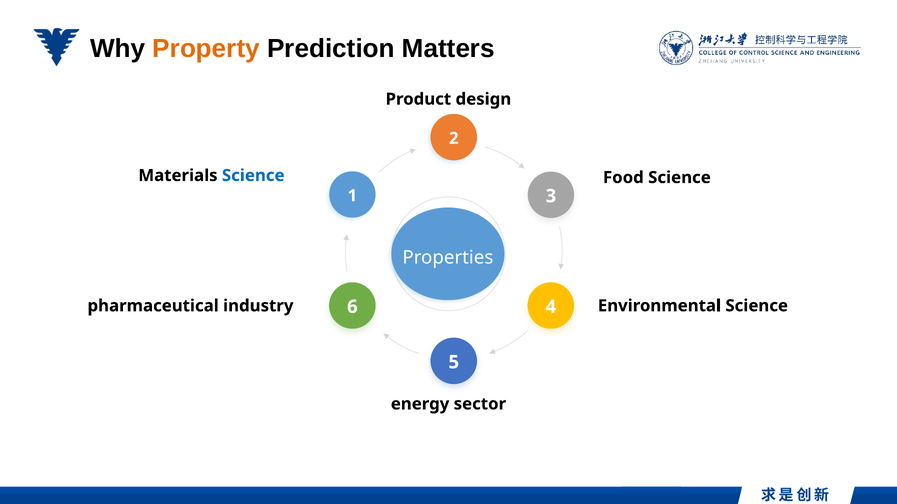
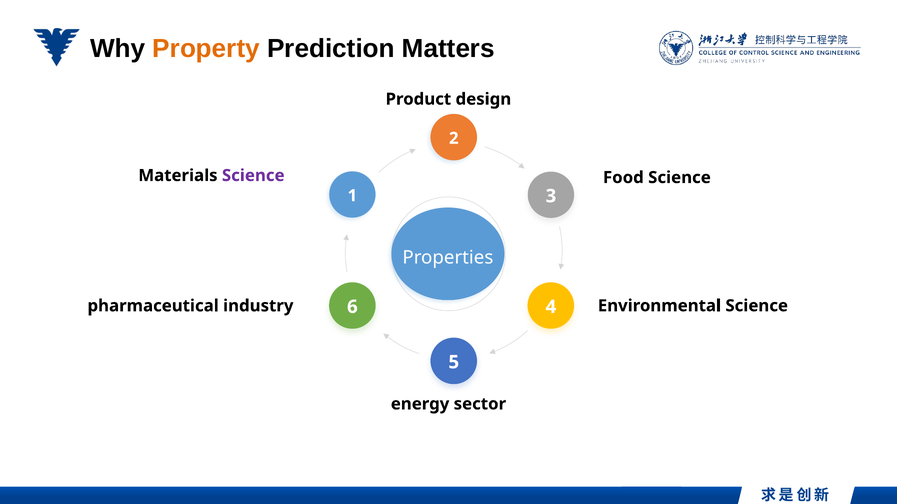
Science at (253, 176) colour: blue -> purple
